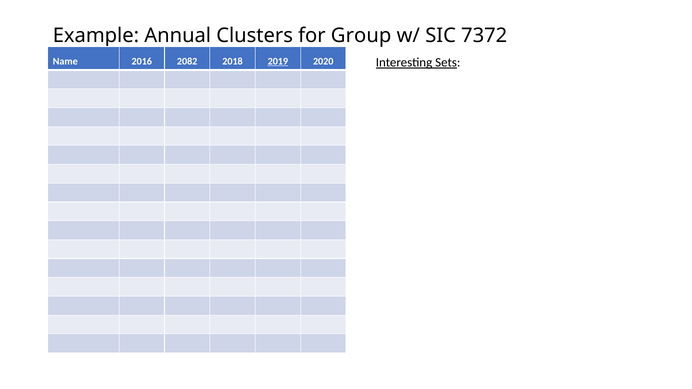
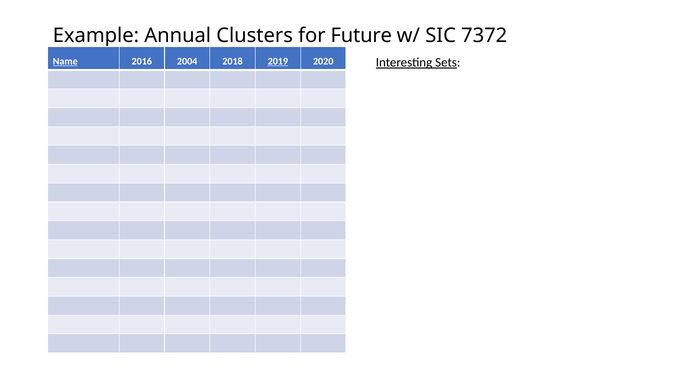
Group: Group -> Future
Name underline: none -> present
2082: 2082 -> 2004
